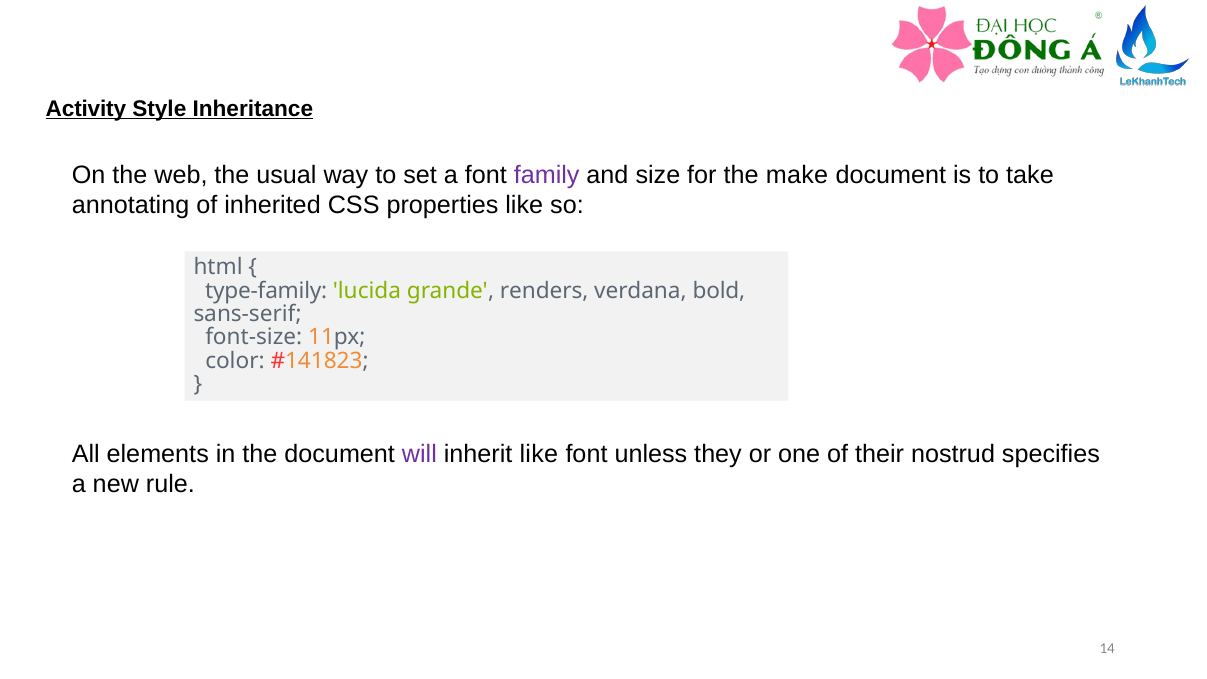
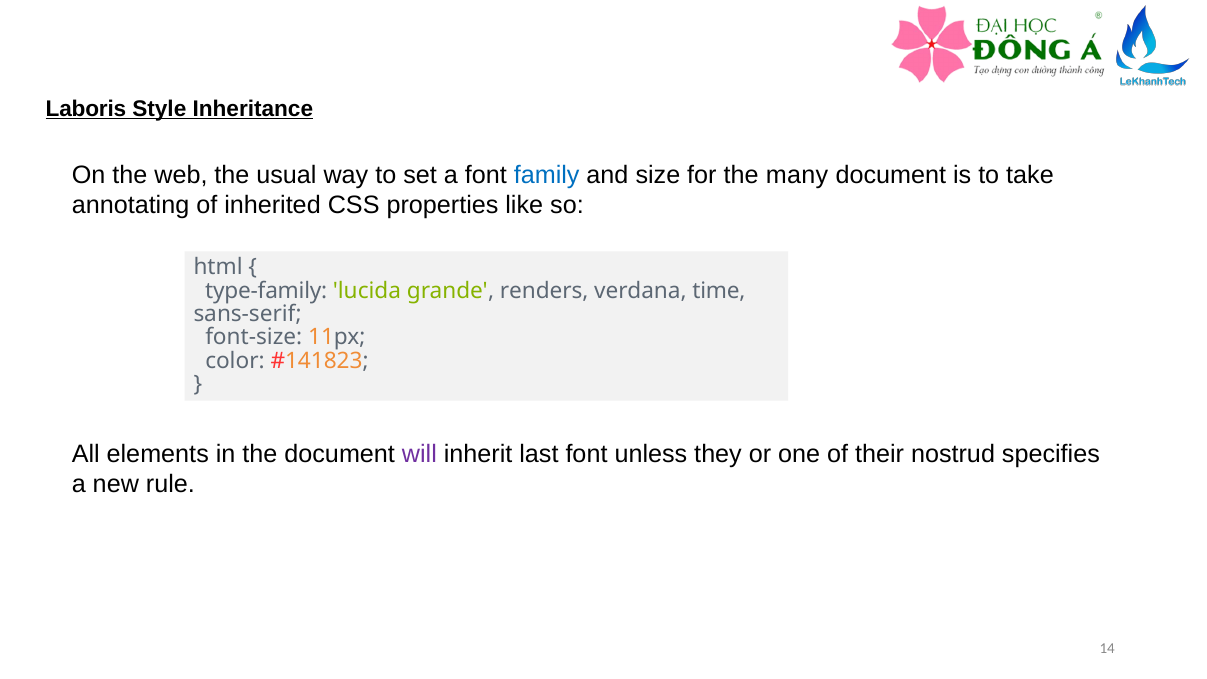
Activity: Activity -> Laboris
family colour: purple -> blue
make: make -> many
bold: bold -> time
inherit like: like -> last
